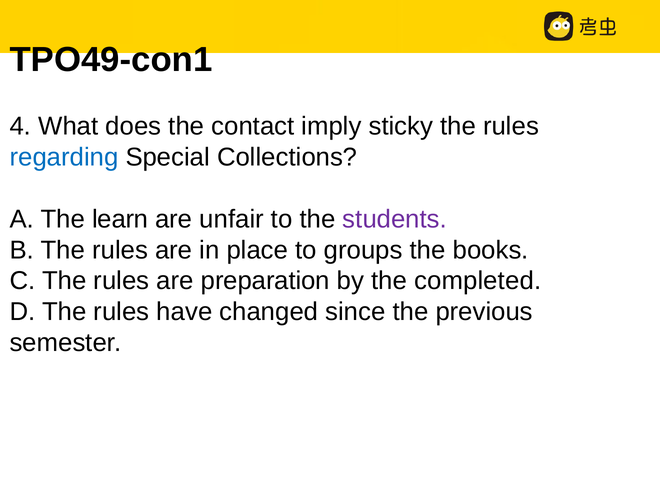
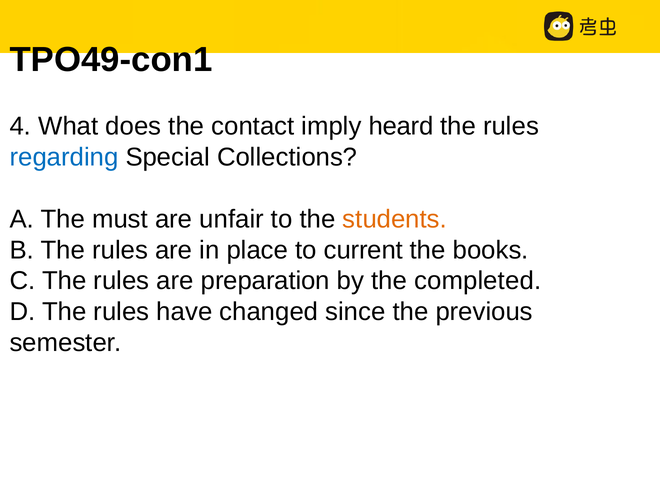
sticky: sticky -> heard
learn: learn -> must
students colour: purple -> orange
groups: groups -> current
